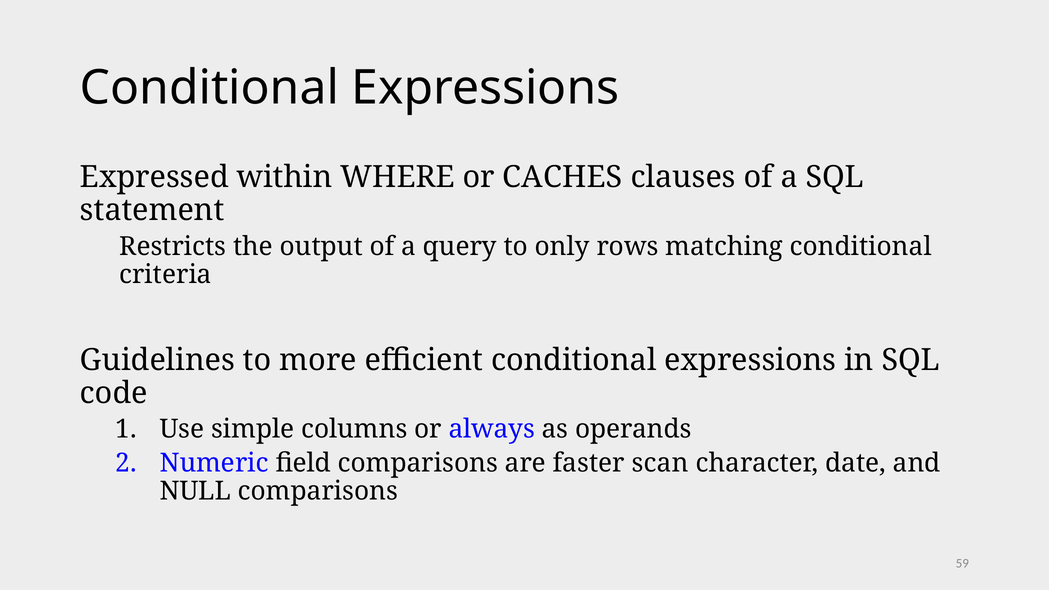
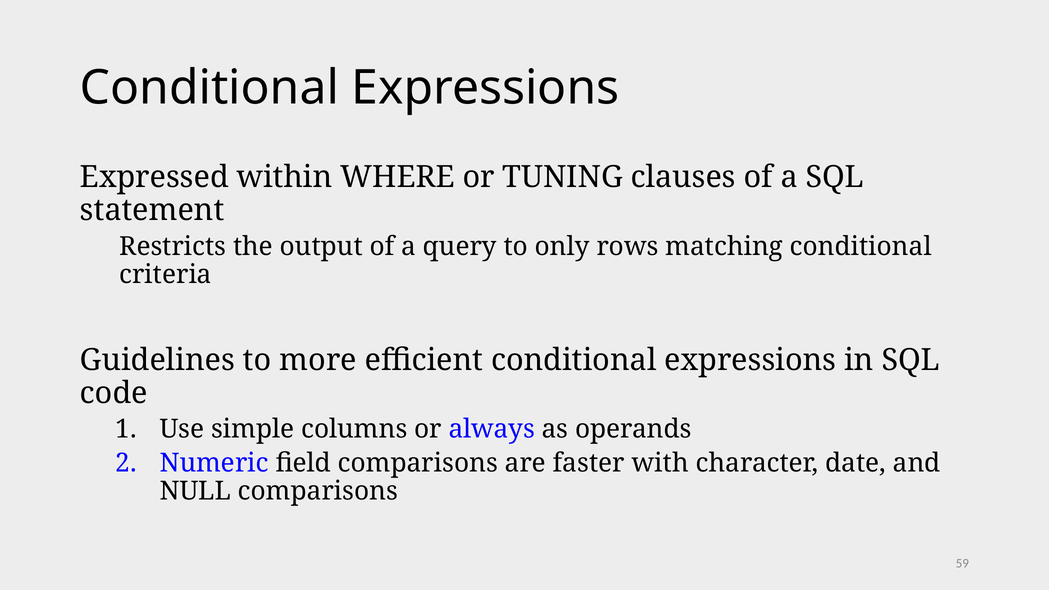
CACHES: CACHES -> TUNING
scan: scan -> with
